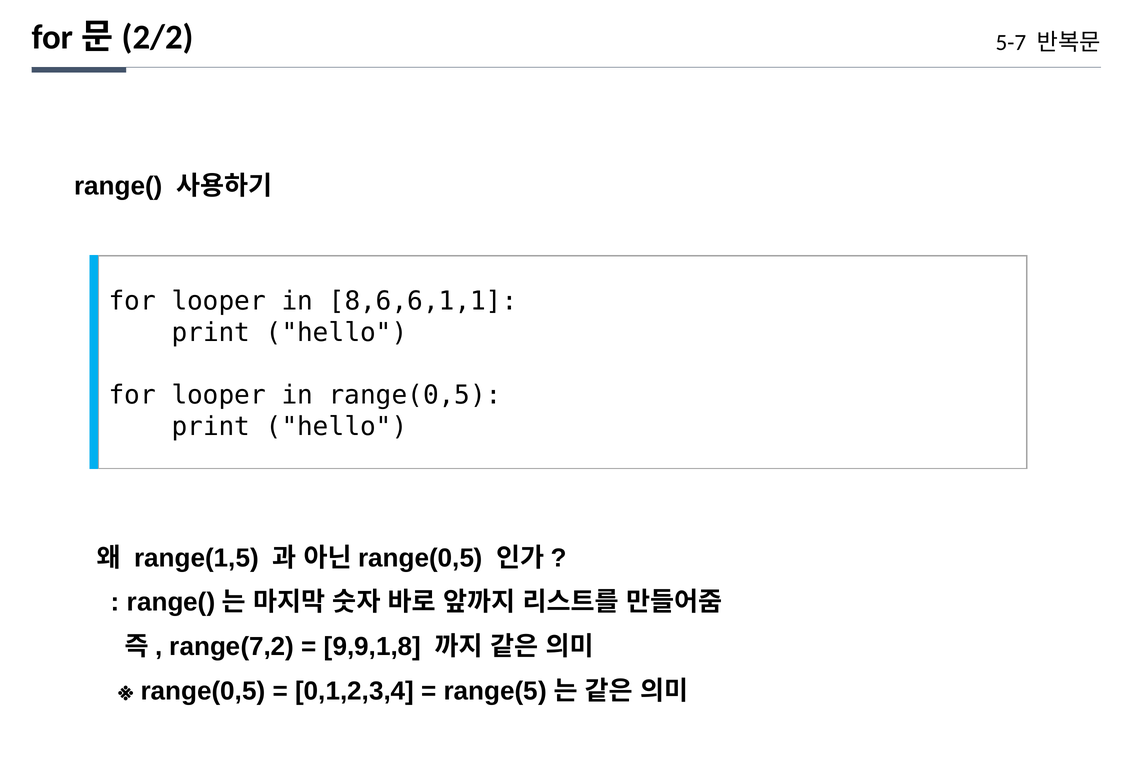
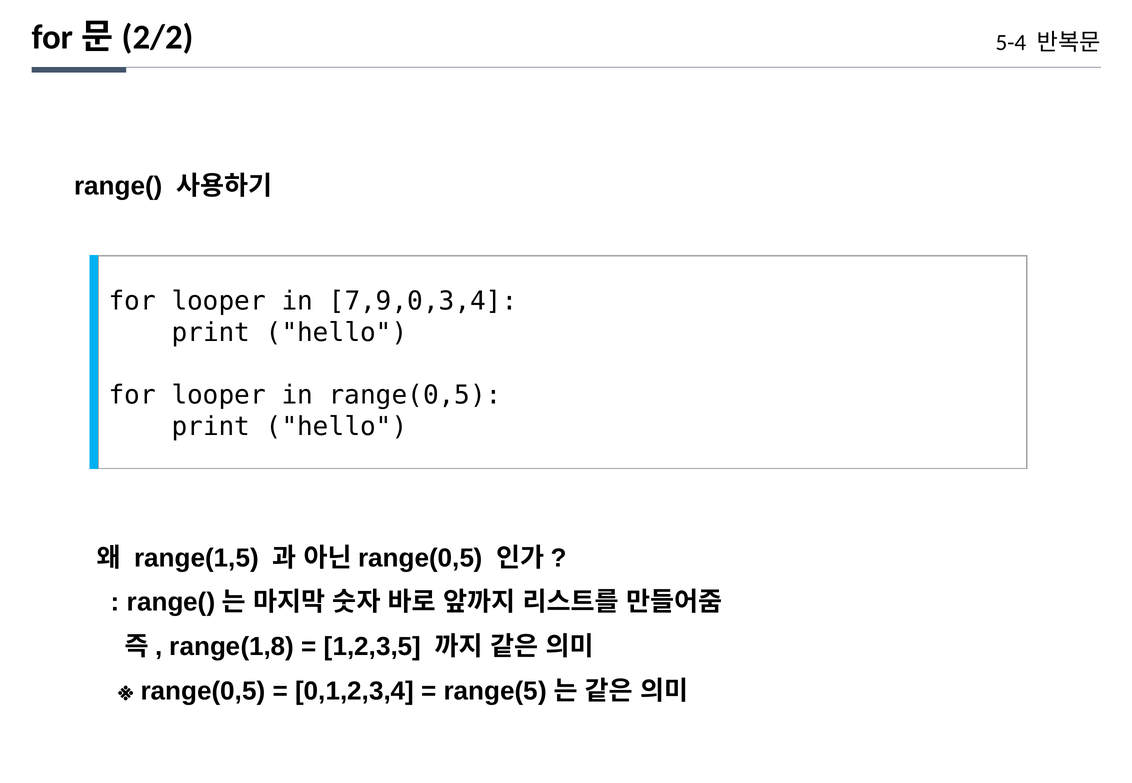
5-7: 5-7 -> 5-4
8,6,6,1,1: 8,6,6,1,1 -> 7,9,0,3,4
range(7,2: range(7,2 -> range(1,8
9,9,1,8: 9,9,1,8 -> 1,2,3,5
